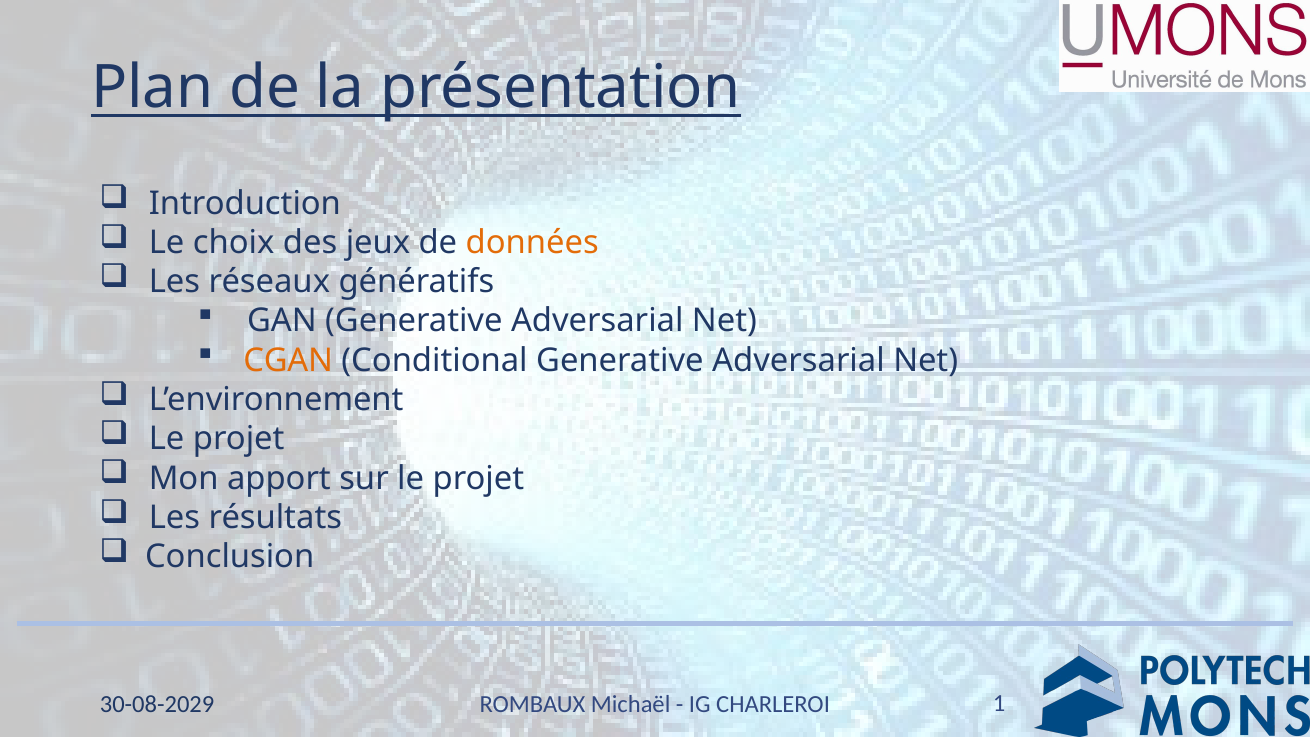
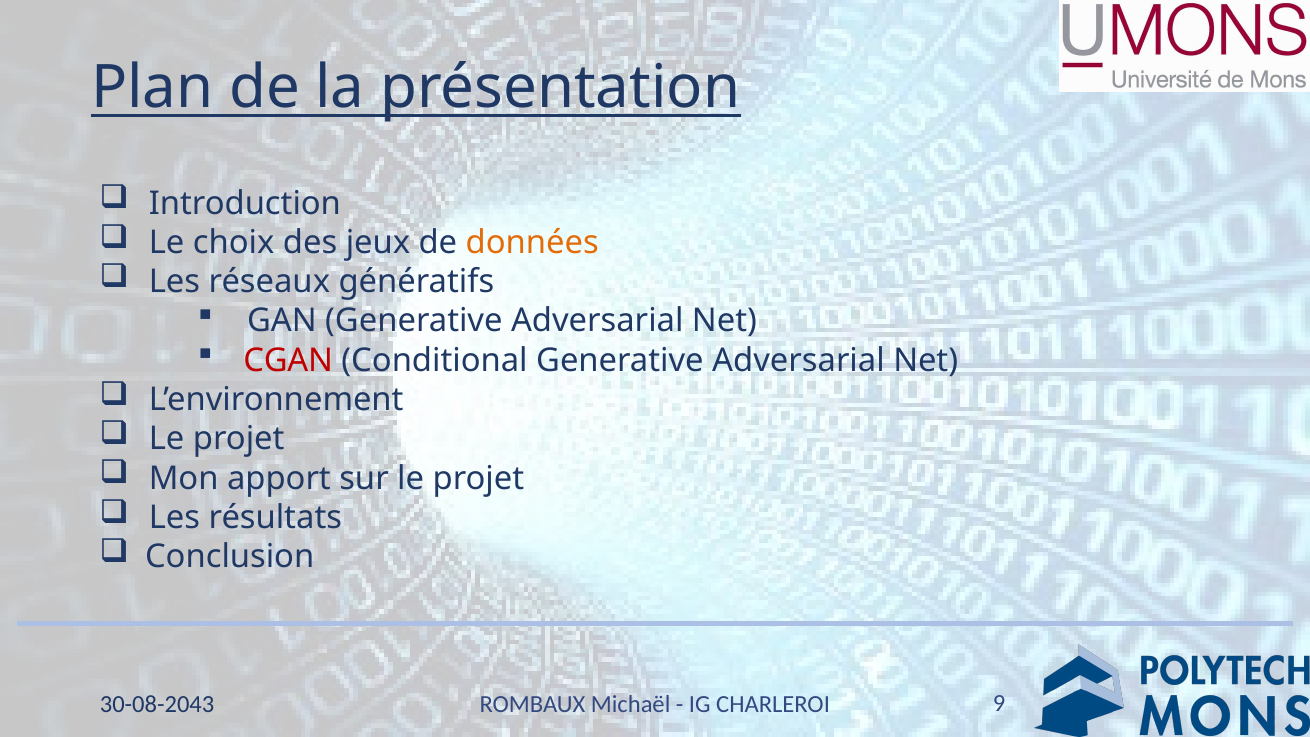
CGAN colour: orange -> red
1: 1 -> 9
30-08-2029: 30-08-2029 -> 30-08-2043
